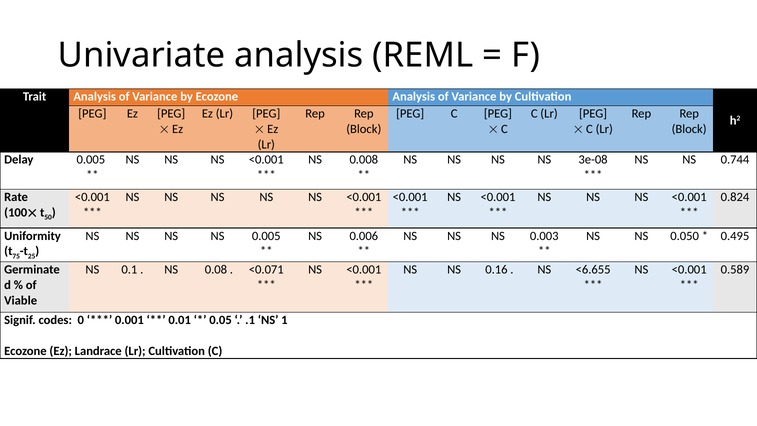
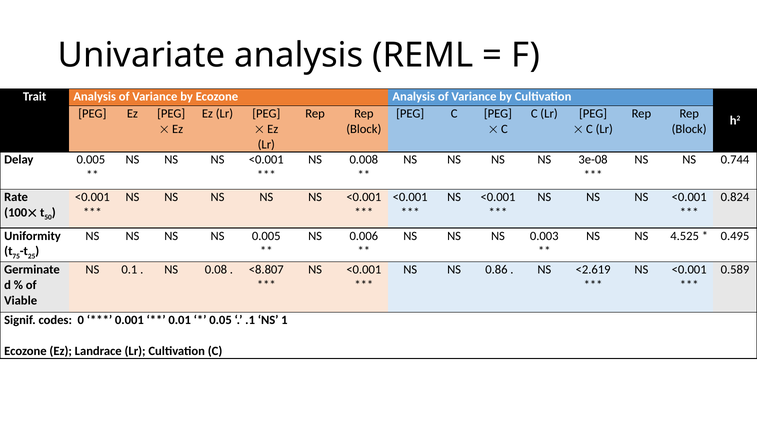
0.050: 0.050 -> 4.525
<0.071: <0.071 -> <8.807
0.16: 0.16 -> 0.86
<6.655: <6.655 -> <2.619
